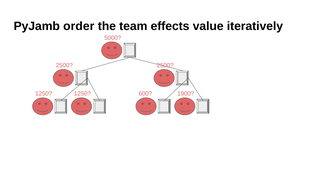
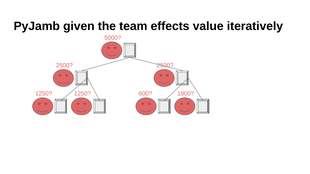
order: order -> given
